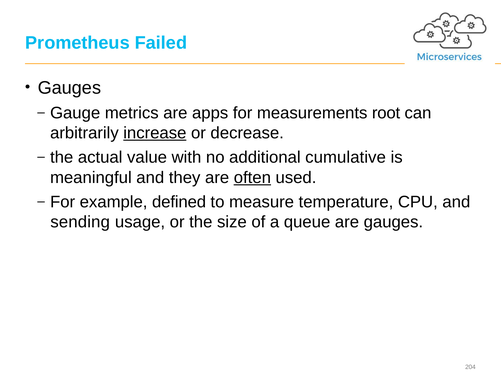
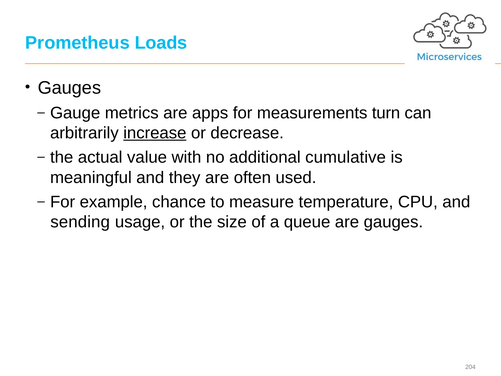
Failed: Failed -> Loads
root: root -> turn
often underline: present -> none
defined: defined -> chance
